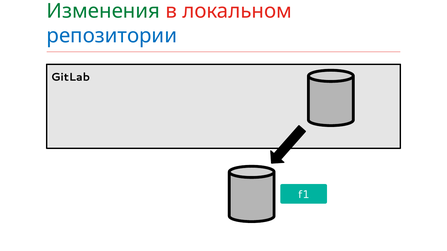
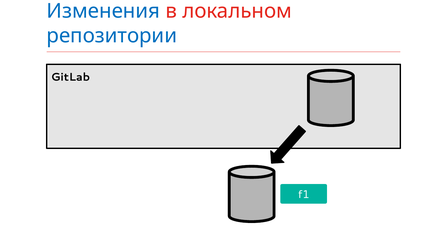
Изменения colour: green -> blue
